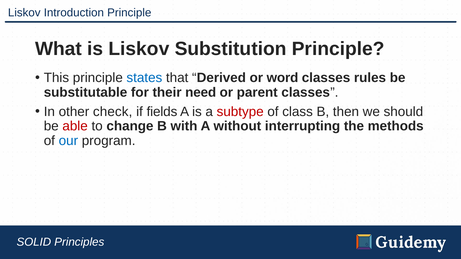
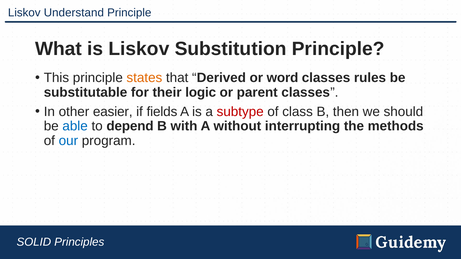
Introduction: Introduction -> Understand
states colour: blue -> orange
need: need -> logic
check: check -> easier
able colour: red -> blue
change: change -> depend
